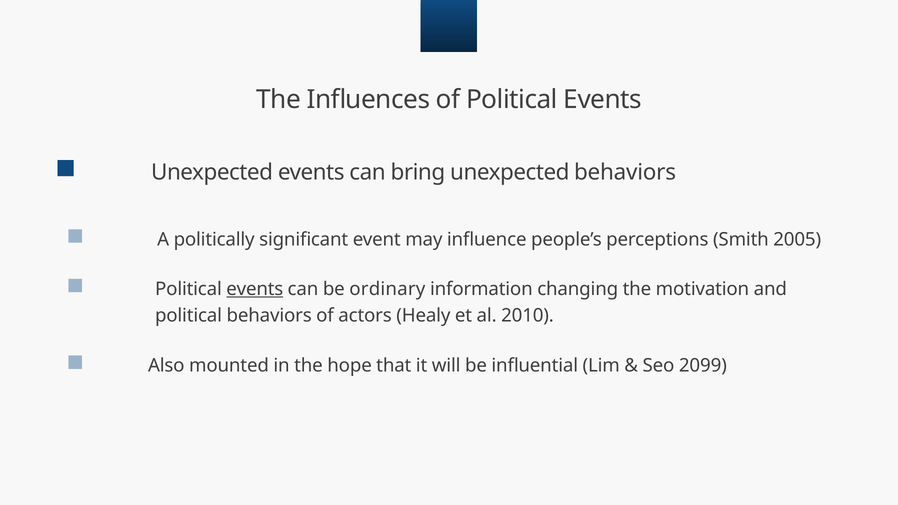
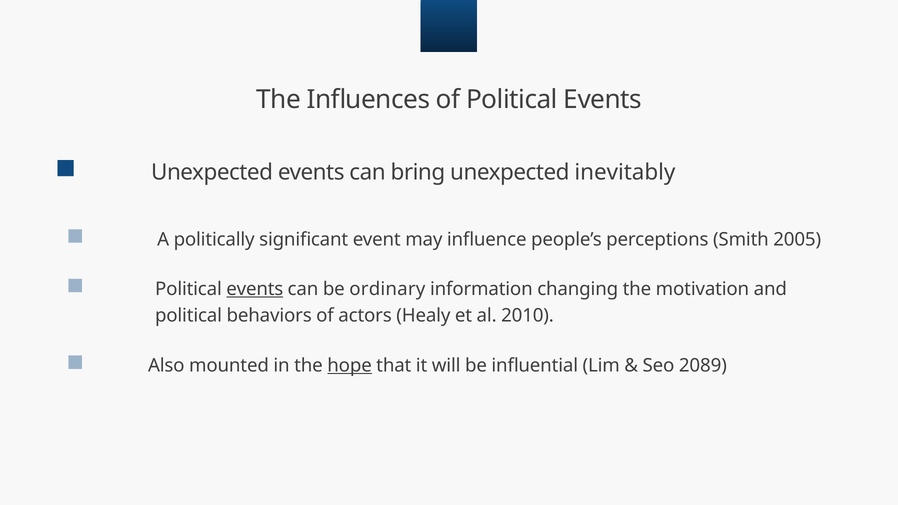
unexpected behaviors: behaviors -> inevitably
hope underline: none -> present
2099: 2099 -> 2089
